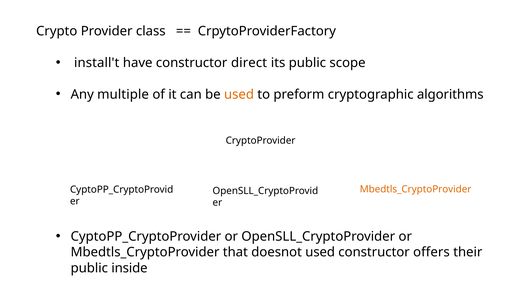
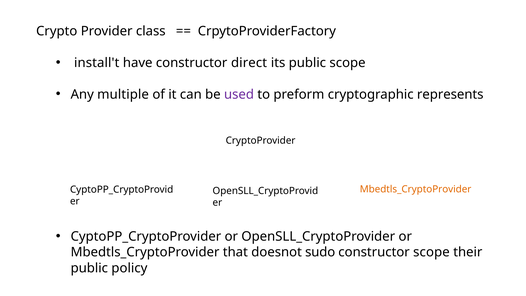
used at (239, 94) colour: orange -> purple
algorithms: algorithms -> represents
doesnot used: used -> sudo
constructor offers: offers -> scope
inside: inside -> policy
